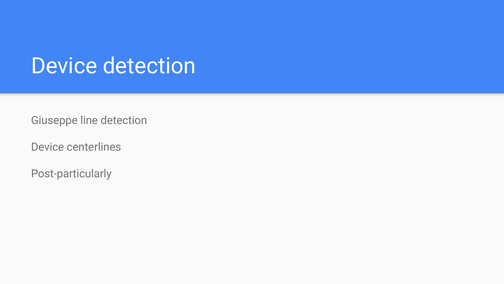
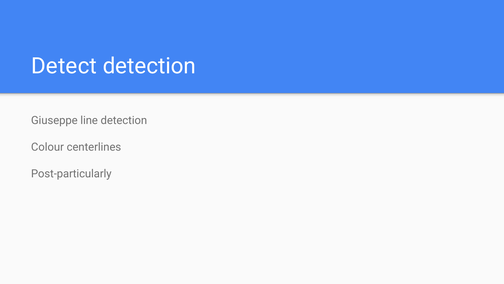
Device at (64, 66): Device -> Detect
Device at (48, 147): Device -> Colour
